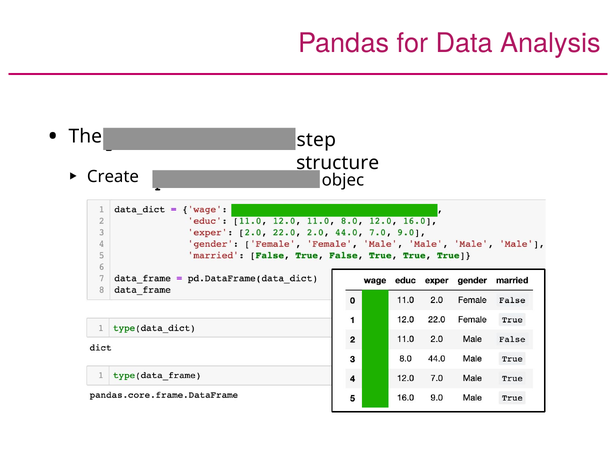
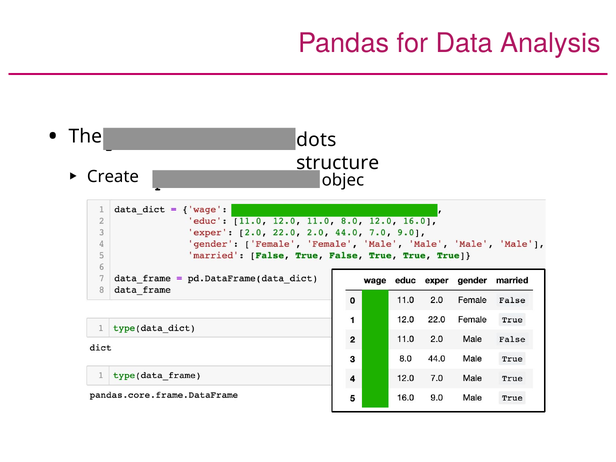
step: step -> dots
